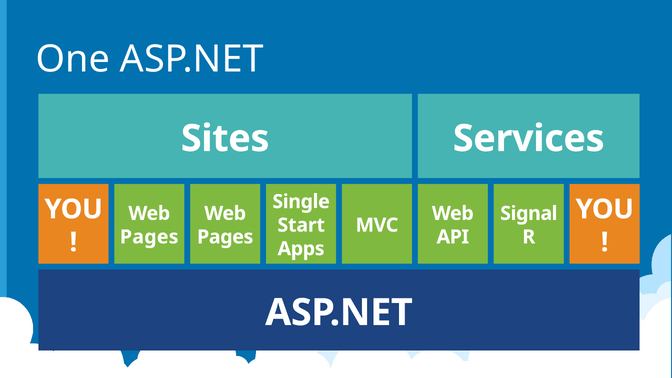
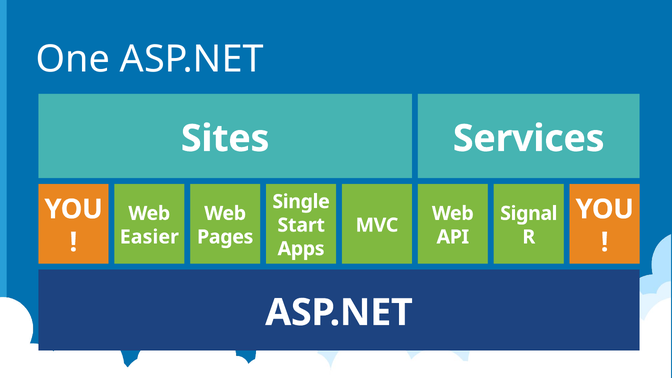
Pages at (149, 237): Pages -> Easier
